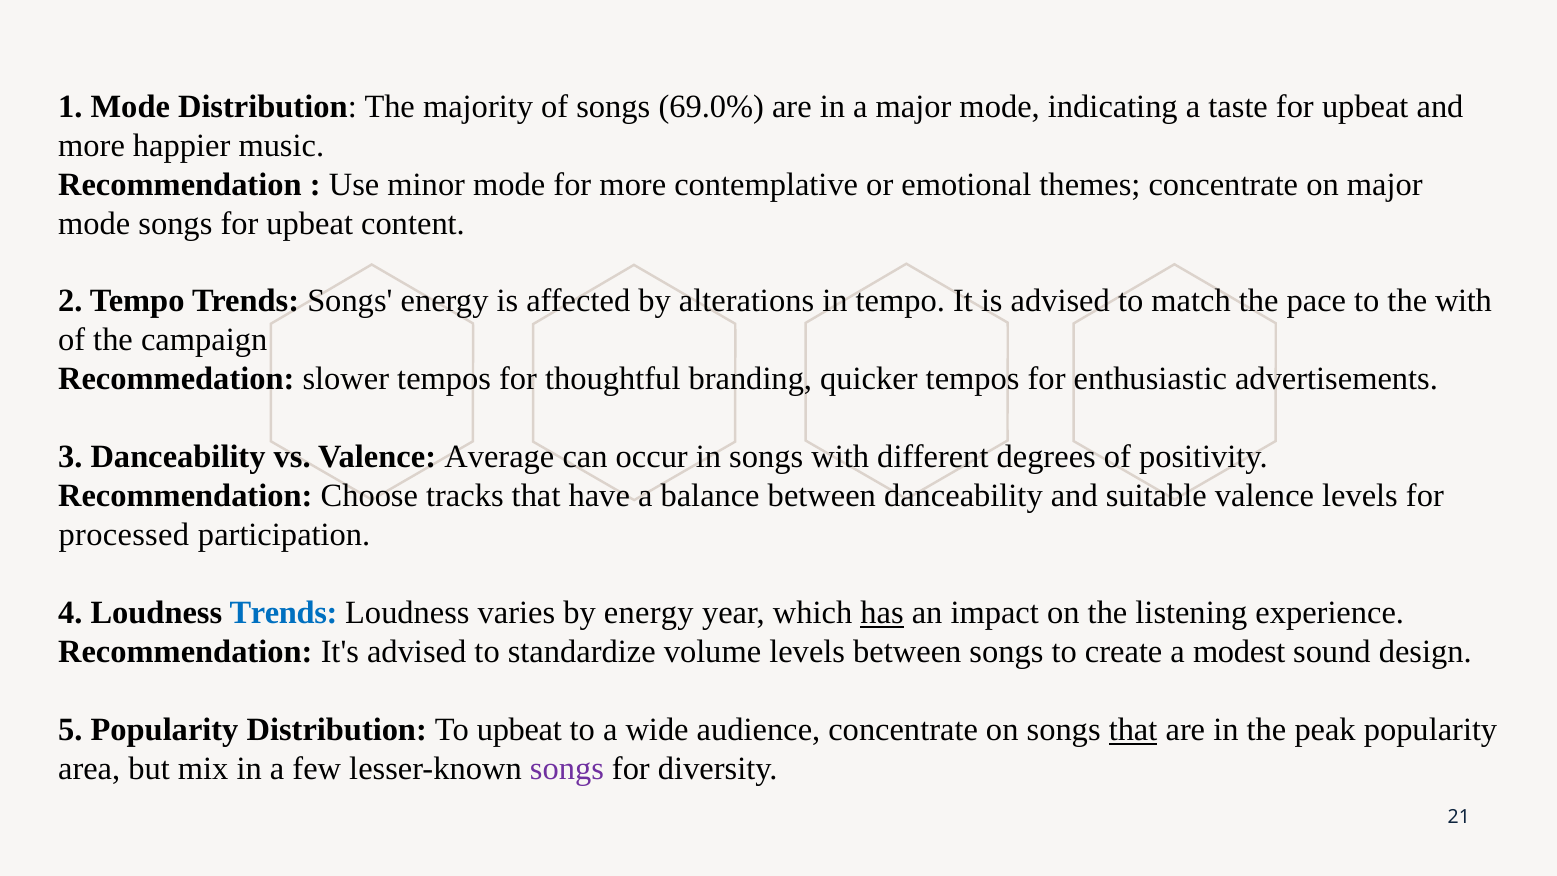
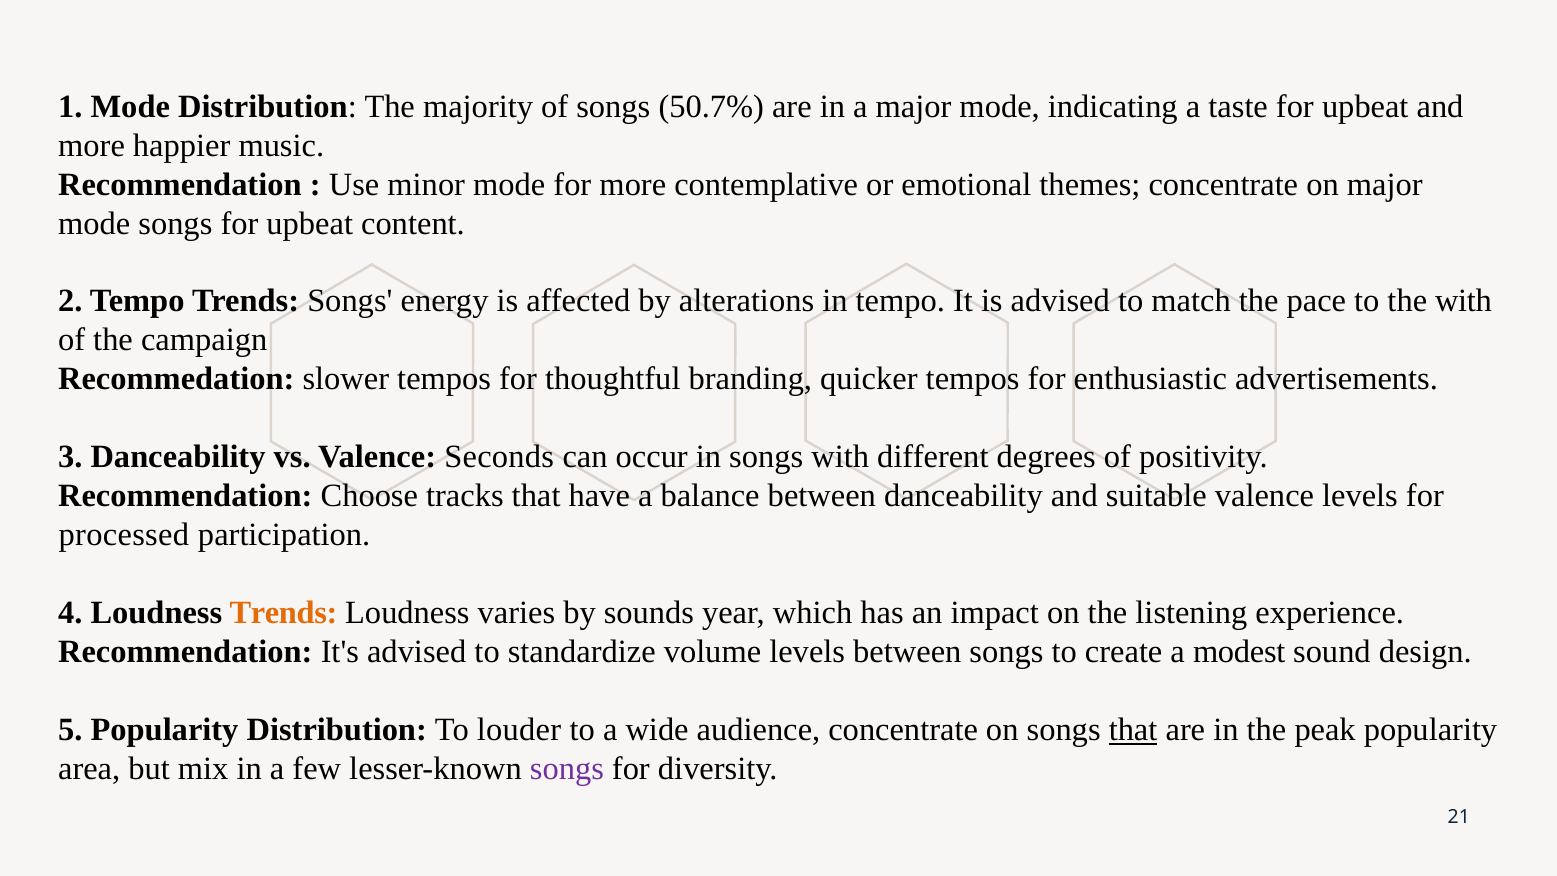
69.0%: 69.0% -> 50.7%
Average: Average -> Seconds
Trends at (284, 613) colour: blue -> orange
by energy: energy -> sounds
has underline: present -> none
To upbeat: upbeat -> louder
